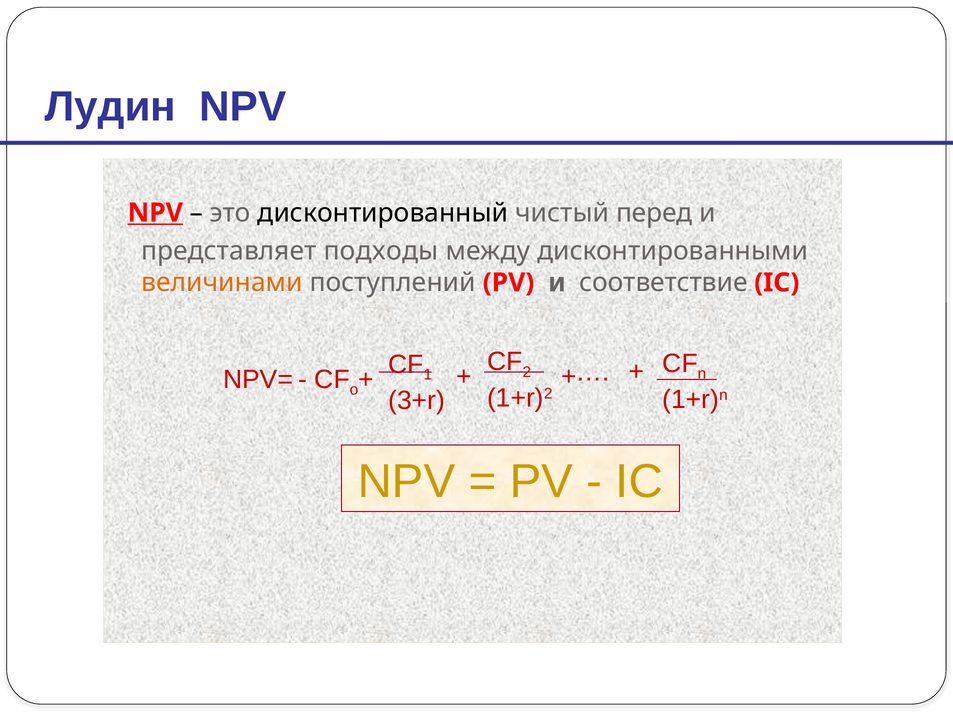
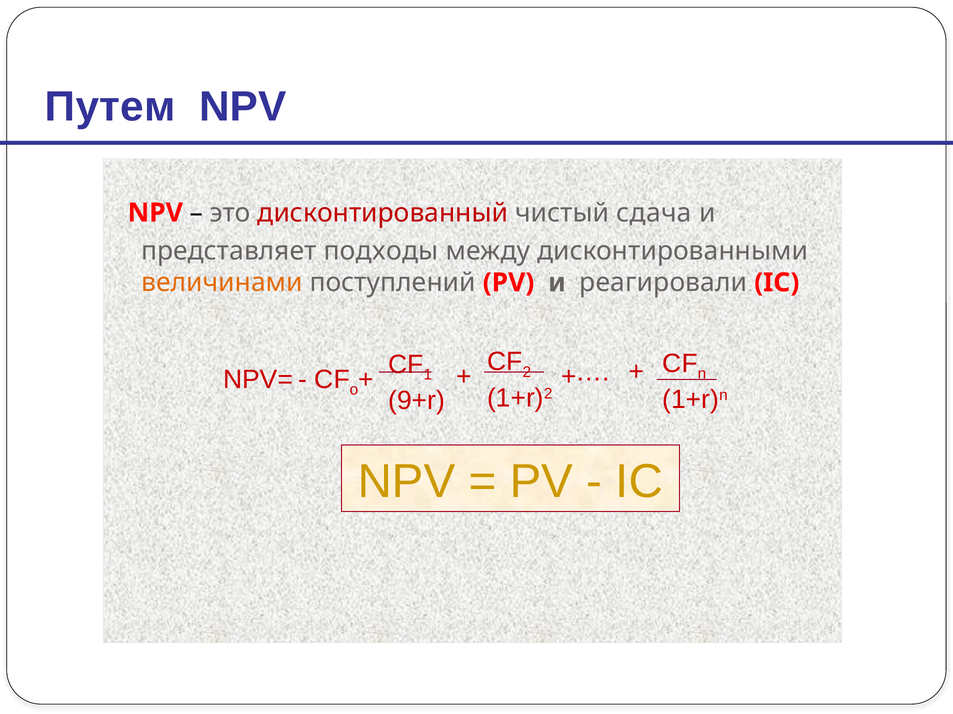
Лудин: Лудин -> Путем
NPV at (155, 213) underline: present -> none
дисконтированный colour: black -> red
перед: перед -> сдача
соответствие: соответствие -> реагировали
3+r: 3+r -> 9+r
